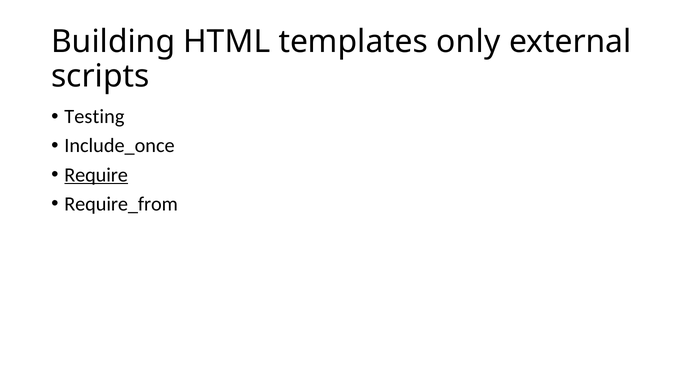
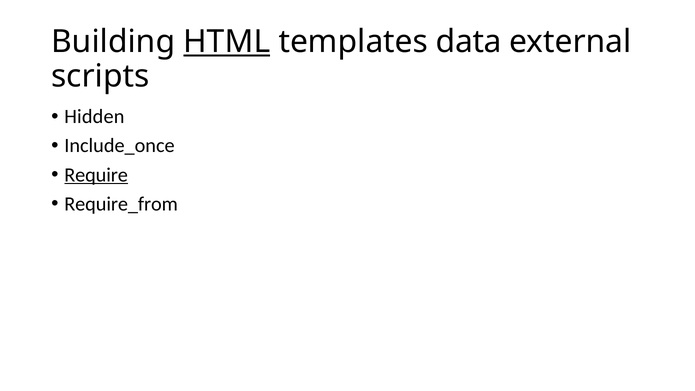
HTML underline: none -> present
only: only -> data
Testing: Testing -> Hidden
